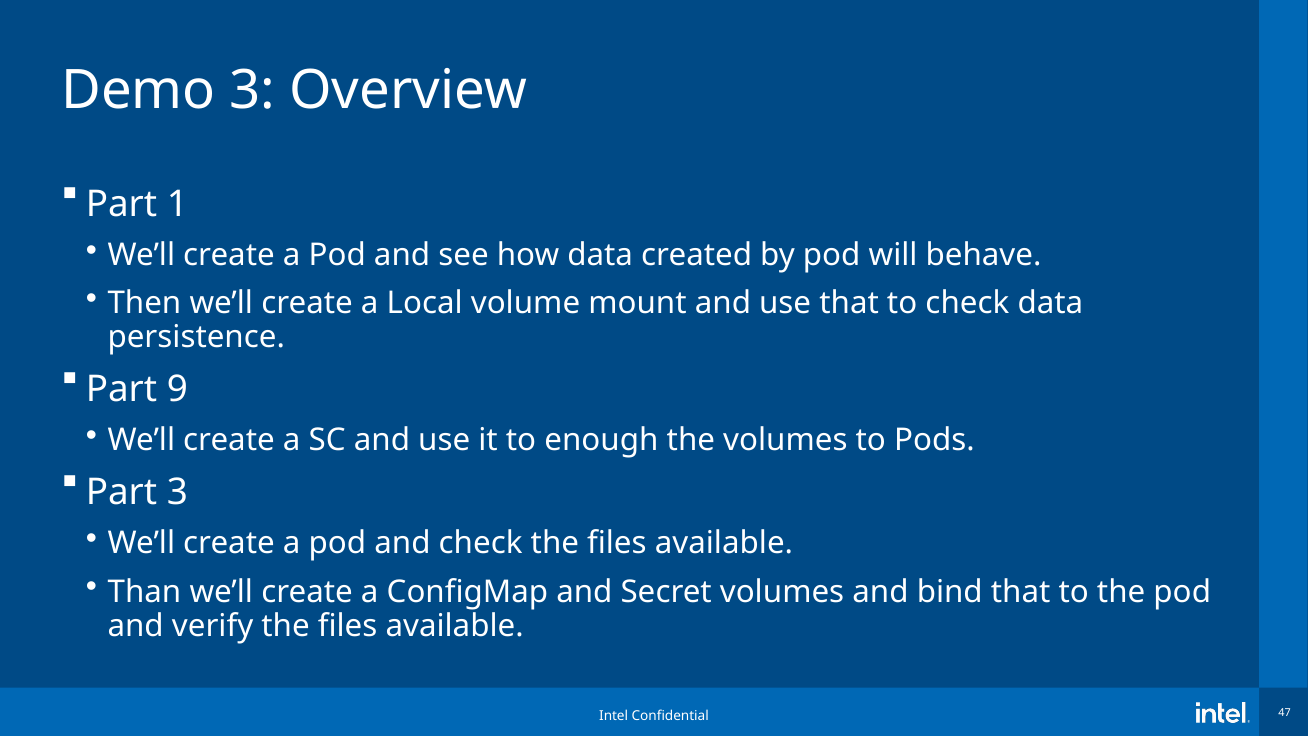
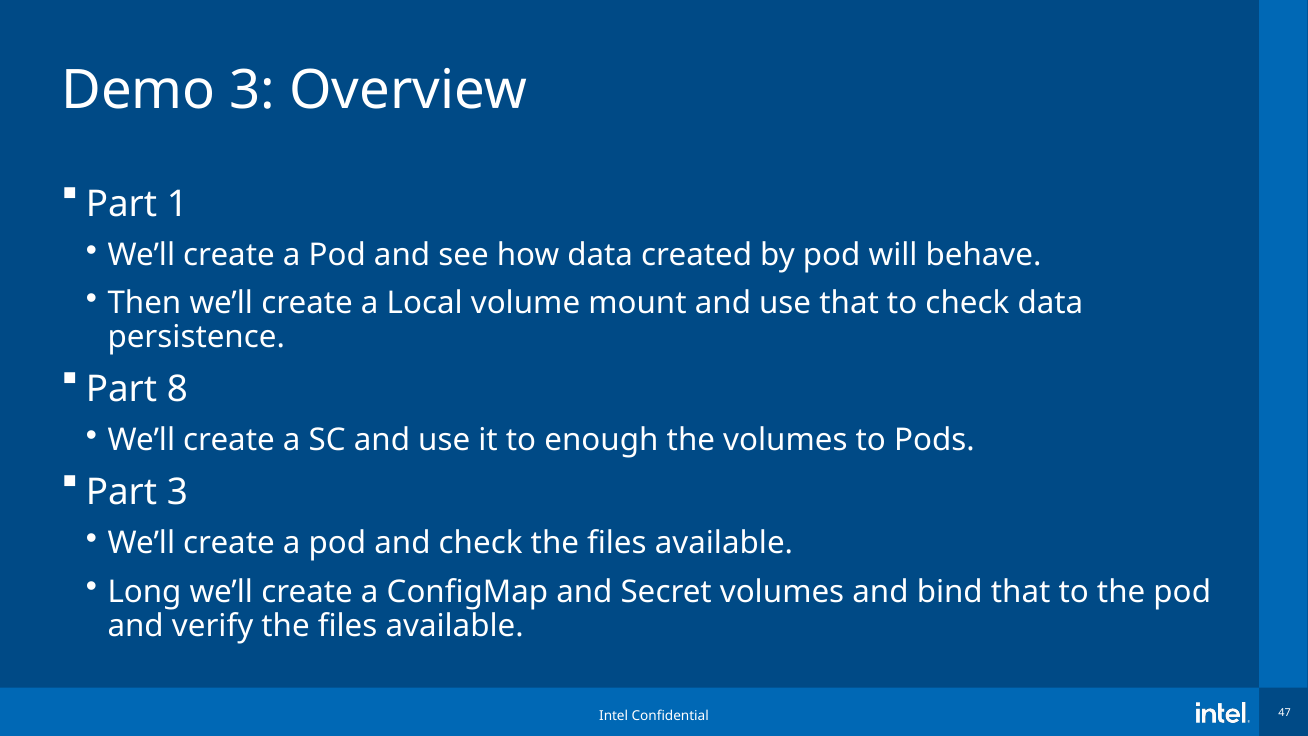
9: 9 -> 8
Than: Than -> Long
